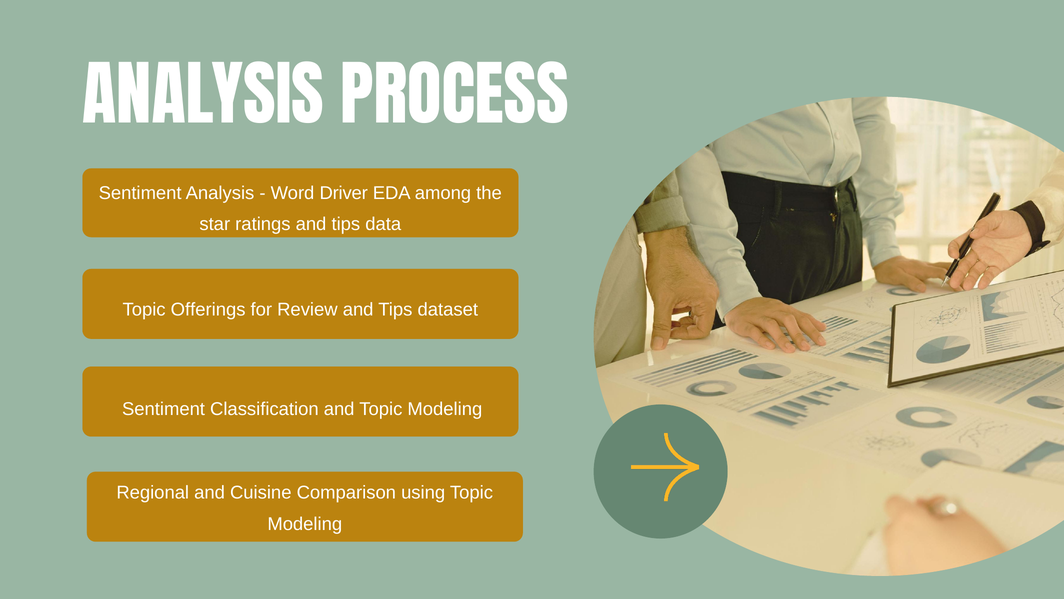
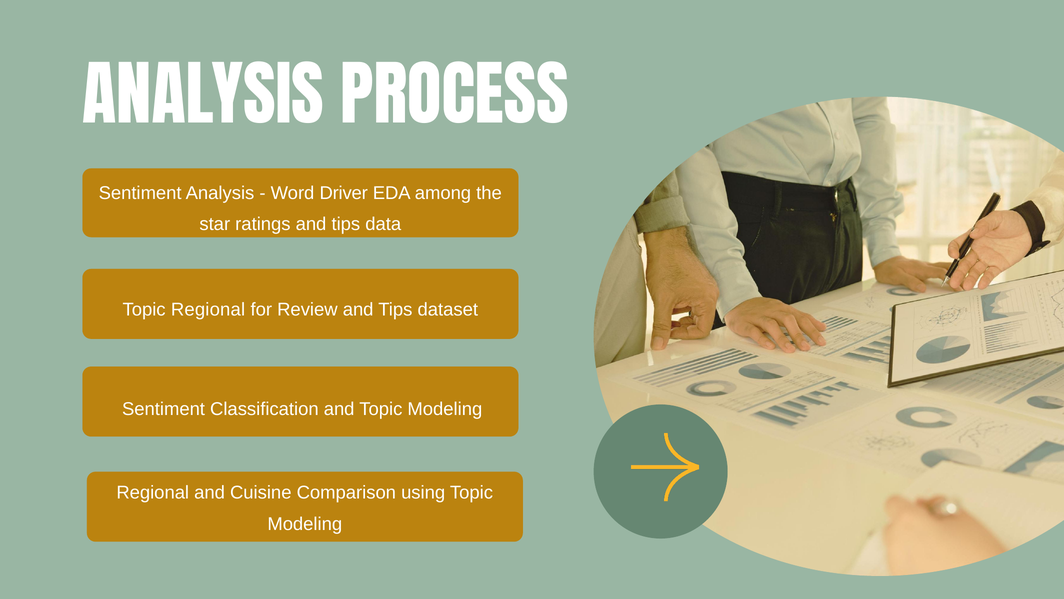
Topic Offerings: Offerings -> Regional
